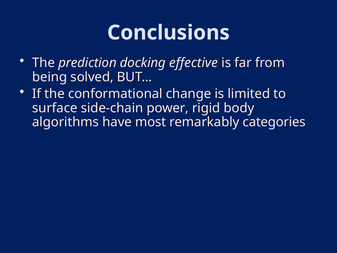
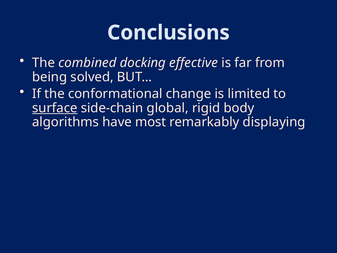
prediction: prediction -> combined
surface underline: none -> present
power: power -> global
categories: categories -> displaying
